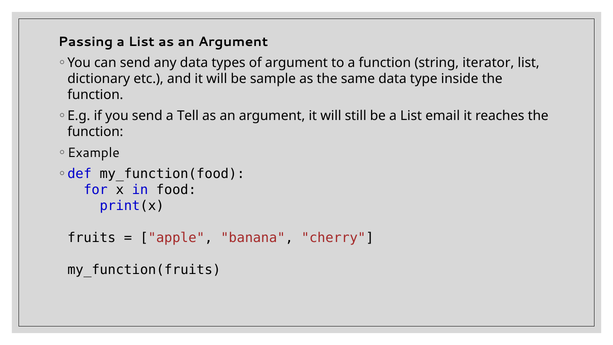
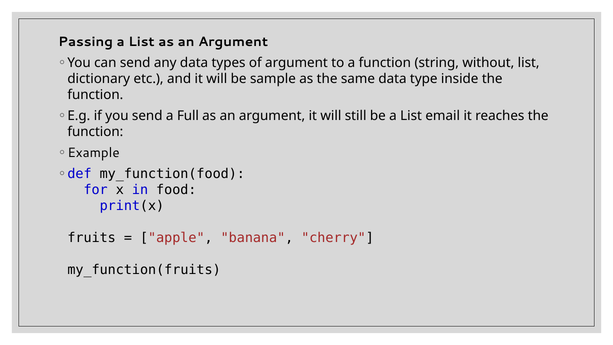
iterator: iterator -> without
Tell: Tell -> Full
